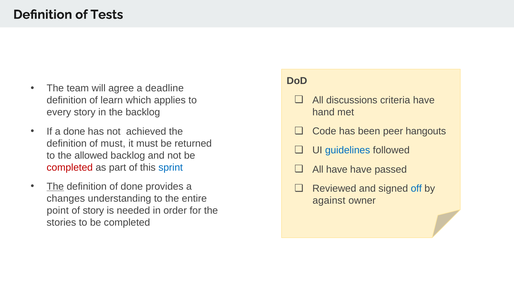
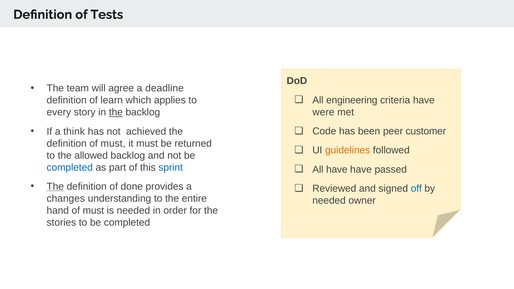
discussions: discussions -> engineering
hand: hand -> were
the at (116, 112) underline: none -> present
a done: done -> think
hangouts: hangouts -> customer
guidelines colour: blue -> orange
completed at (70, 167) colour: red -> blue
against at (329, 201): against -> needed
point: point -> hand
story at (93, 211): story -> must
